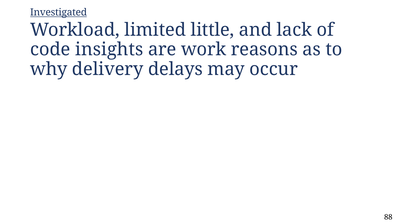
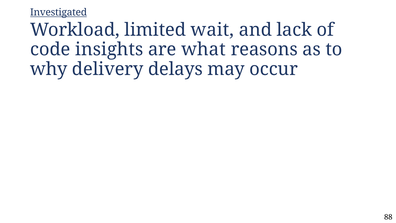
little: little -> wait
work: work -> what
